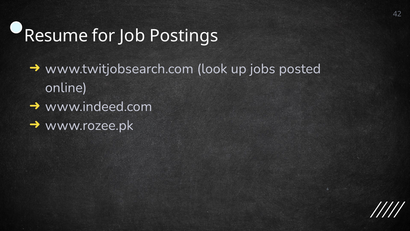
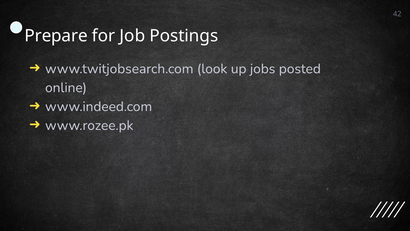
Resume: Resume -> Prepare
